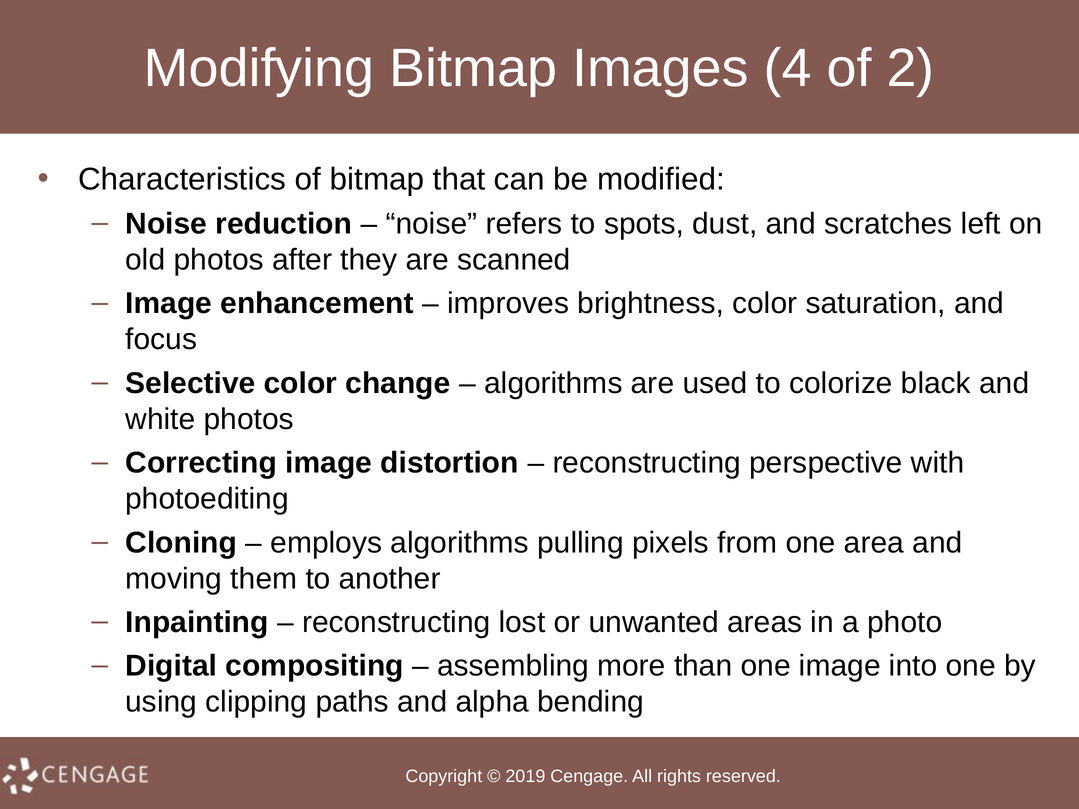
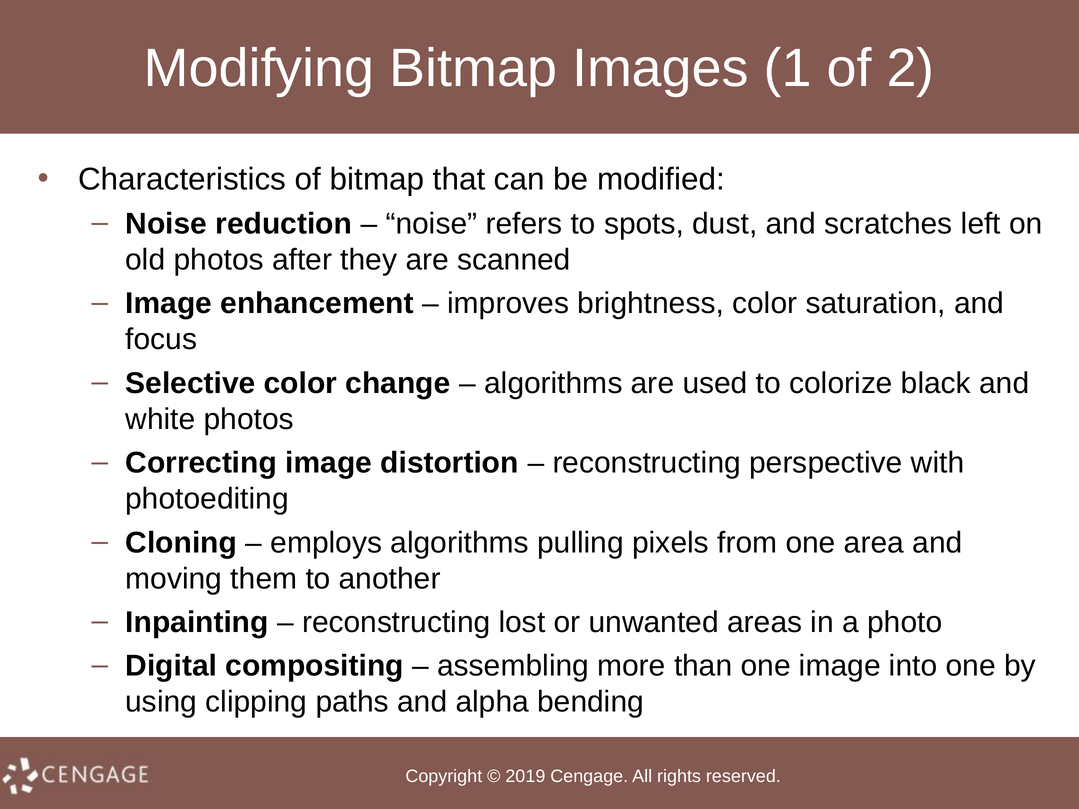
4: 4 -> 1
